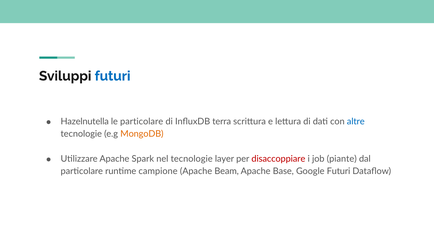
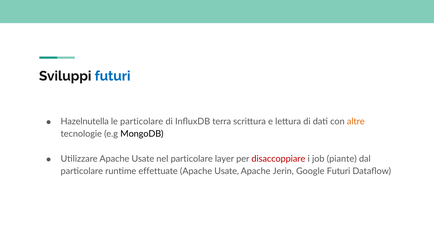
altre colour: blue -> orange
MongoDB colour: orange -> black
Utilizzare Apache Spark: Spark -> Usate
nel tecnologie: tecnologie -> particolare
campione: campione -> effettuate
Beam at (227, 171): Beam -> Usate
Base: Base -> Jerin
